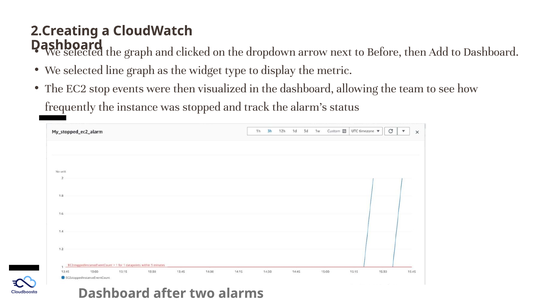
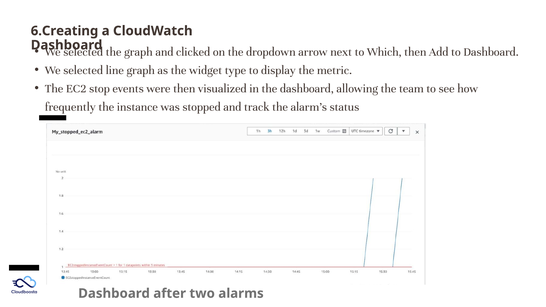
2.Creating: 2.Creating -> 6.Creating
Before: Before -> Which
